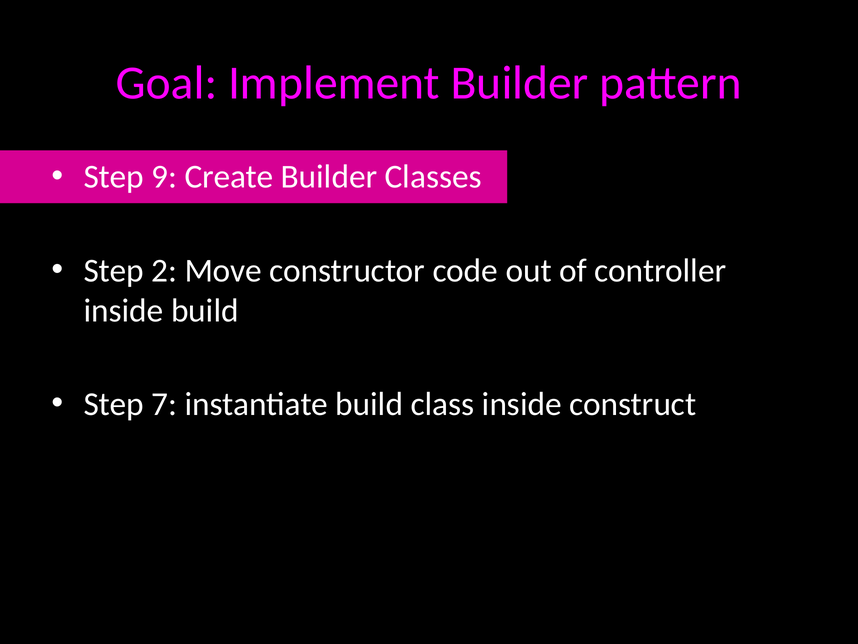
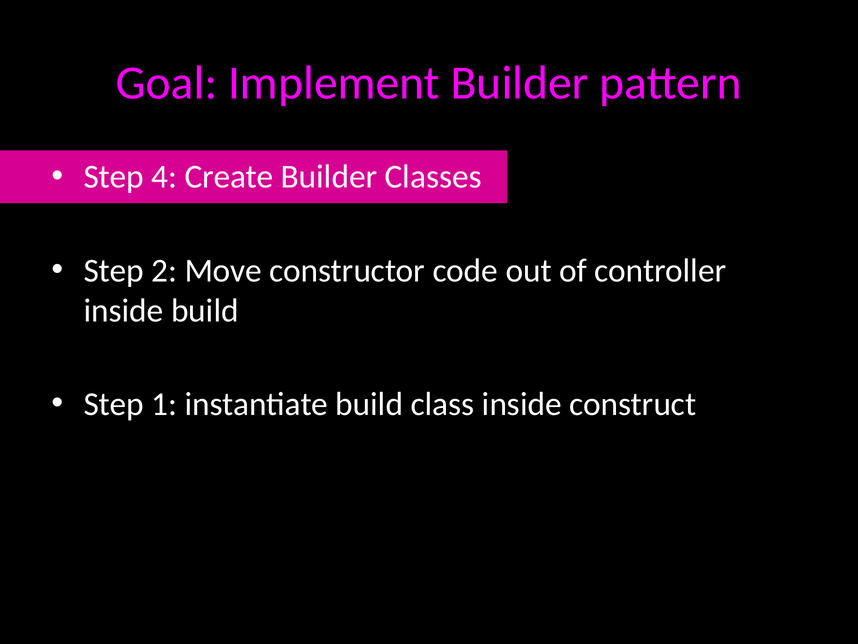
9: 9 -> 4
7: 7 -> 1
